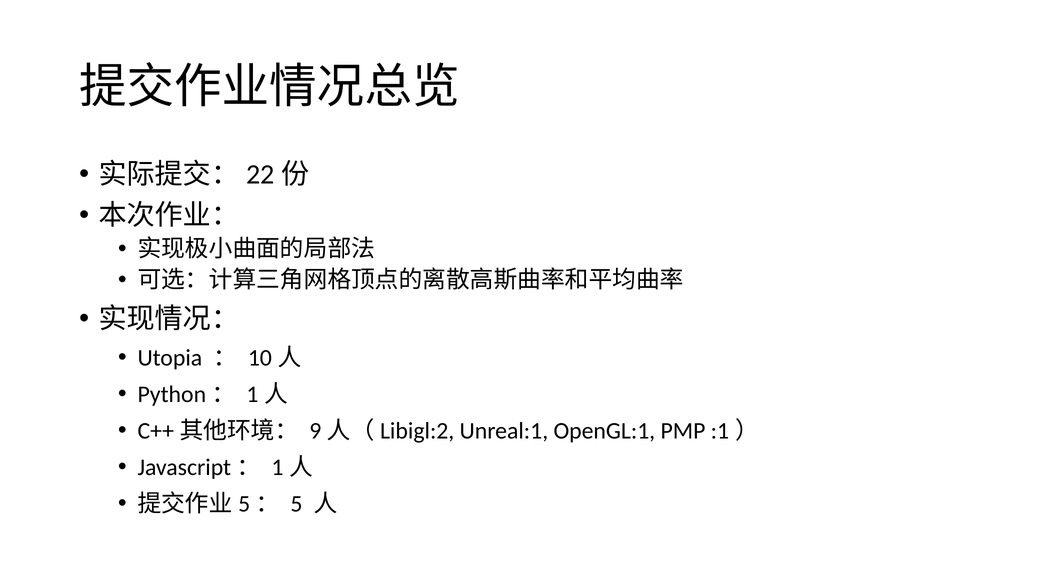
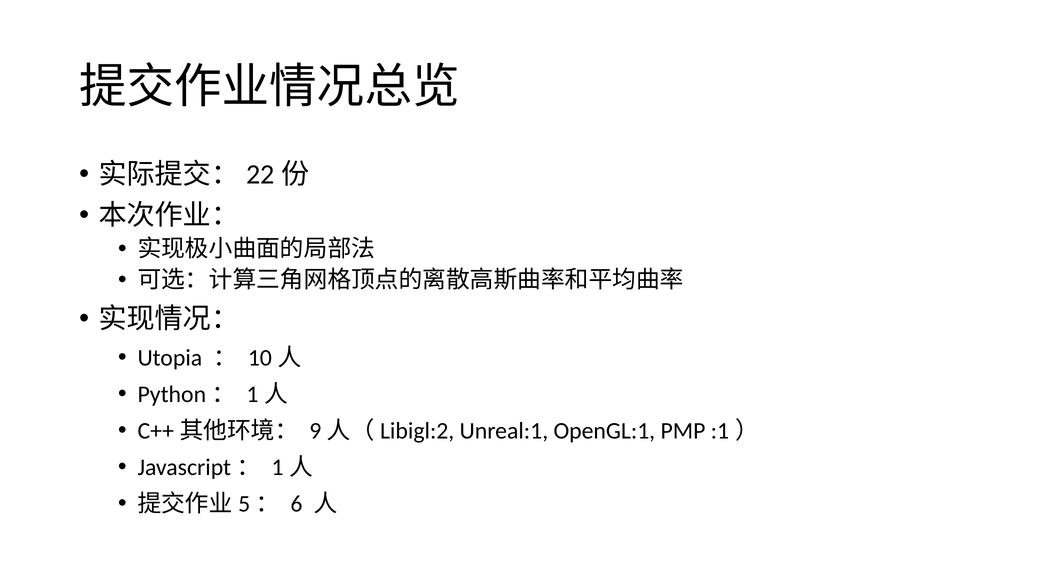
5: 5 -> 6
